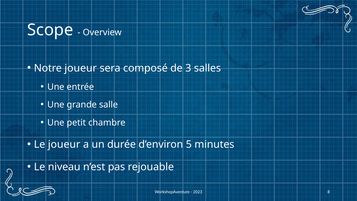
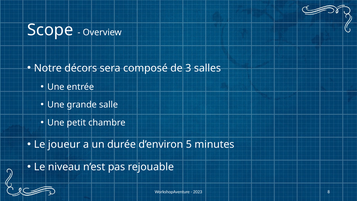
Notre joueur: joueur -> décors
